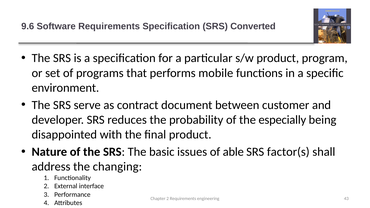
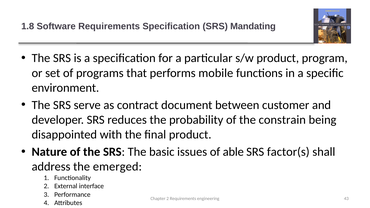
9.6: 9.6 -> 1.8
Converted: Converted -> Mandating
especially: especially -> constrain
changing: changing -> emerged
